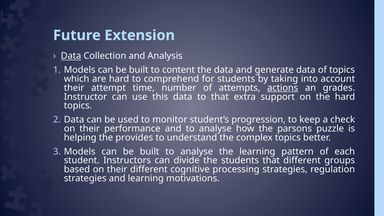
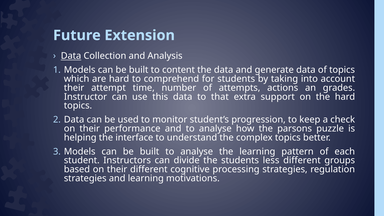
actions underline: present -> none
provides: provides -> interface
students that: that -> less
